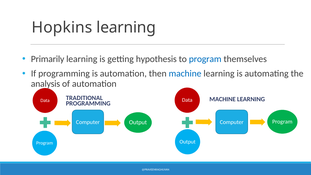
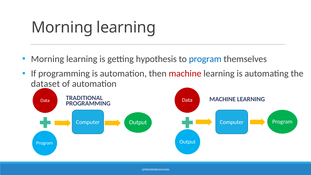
Hopkins at (62, 28): Hopkins -> Morning
Primarily at (48, 59): Primarily -> Morning
machine at (185, 74) colour: blue -> red
analysis: analysis -> dataset
